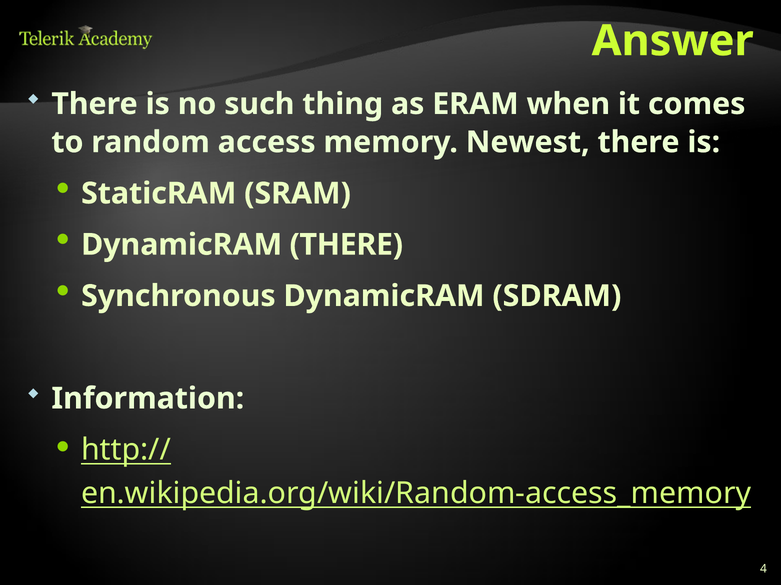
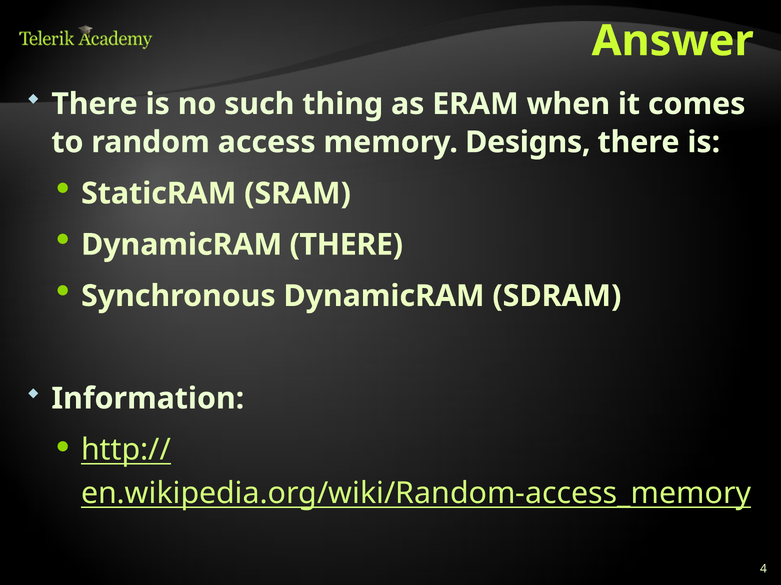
Newest: Newest -> Designs
